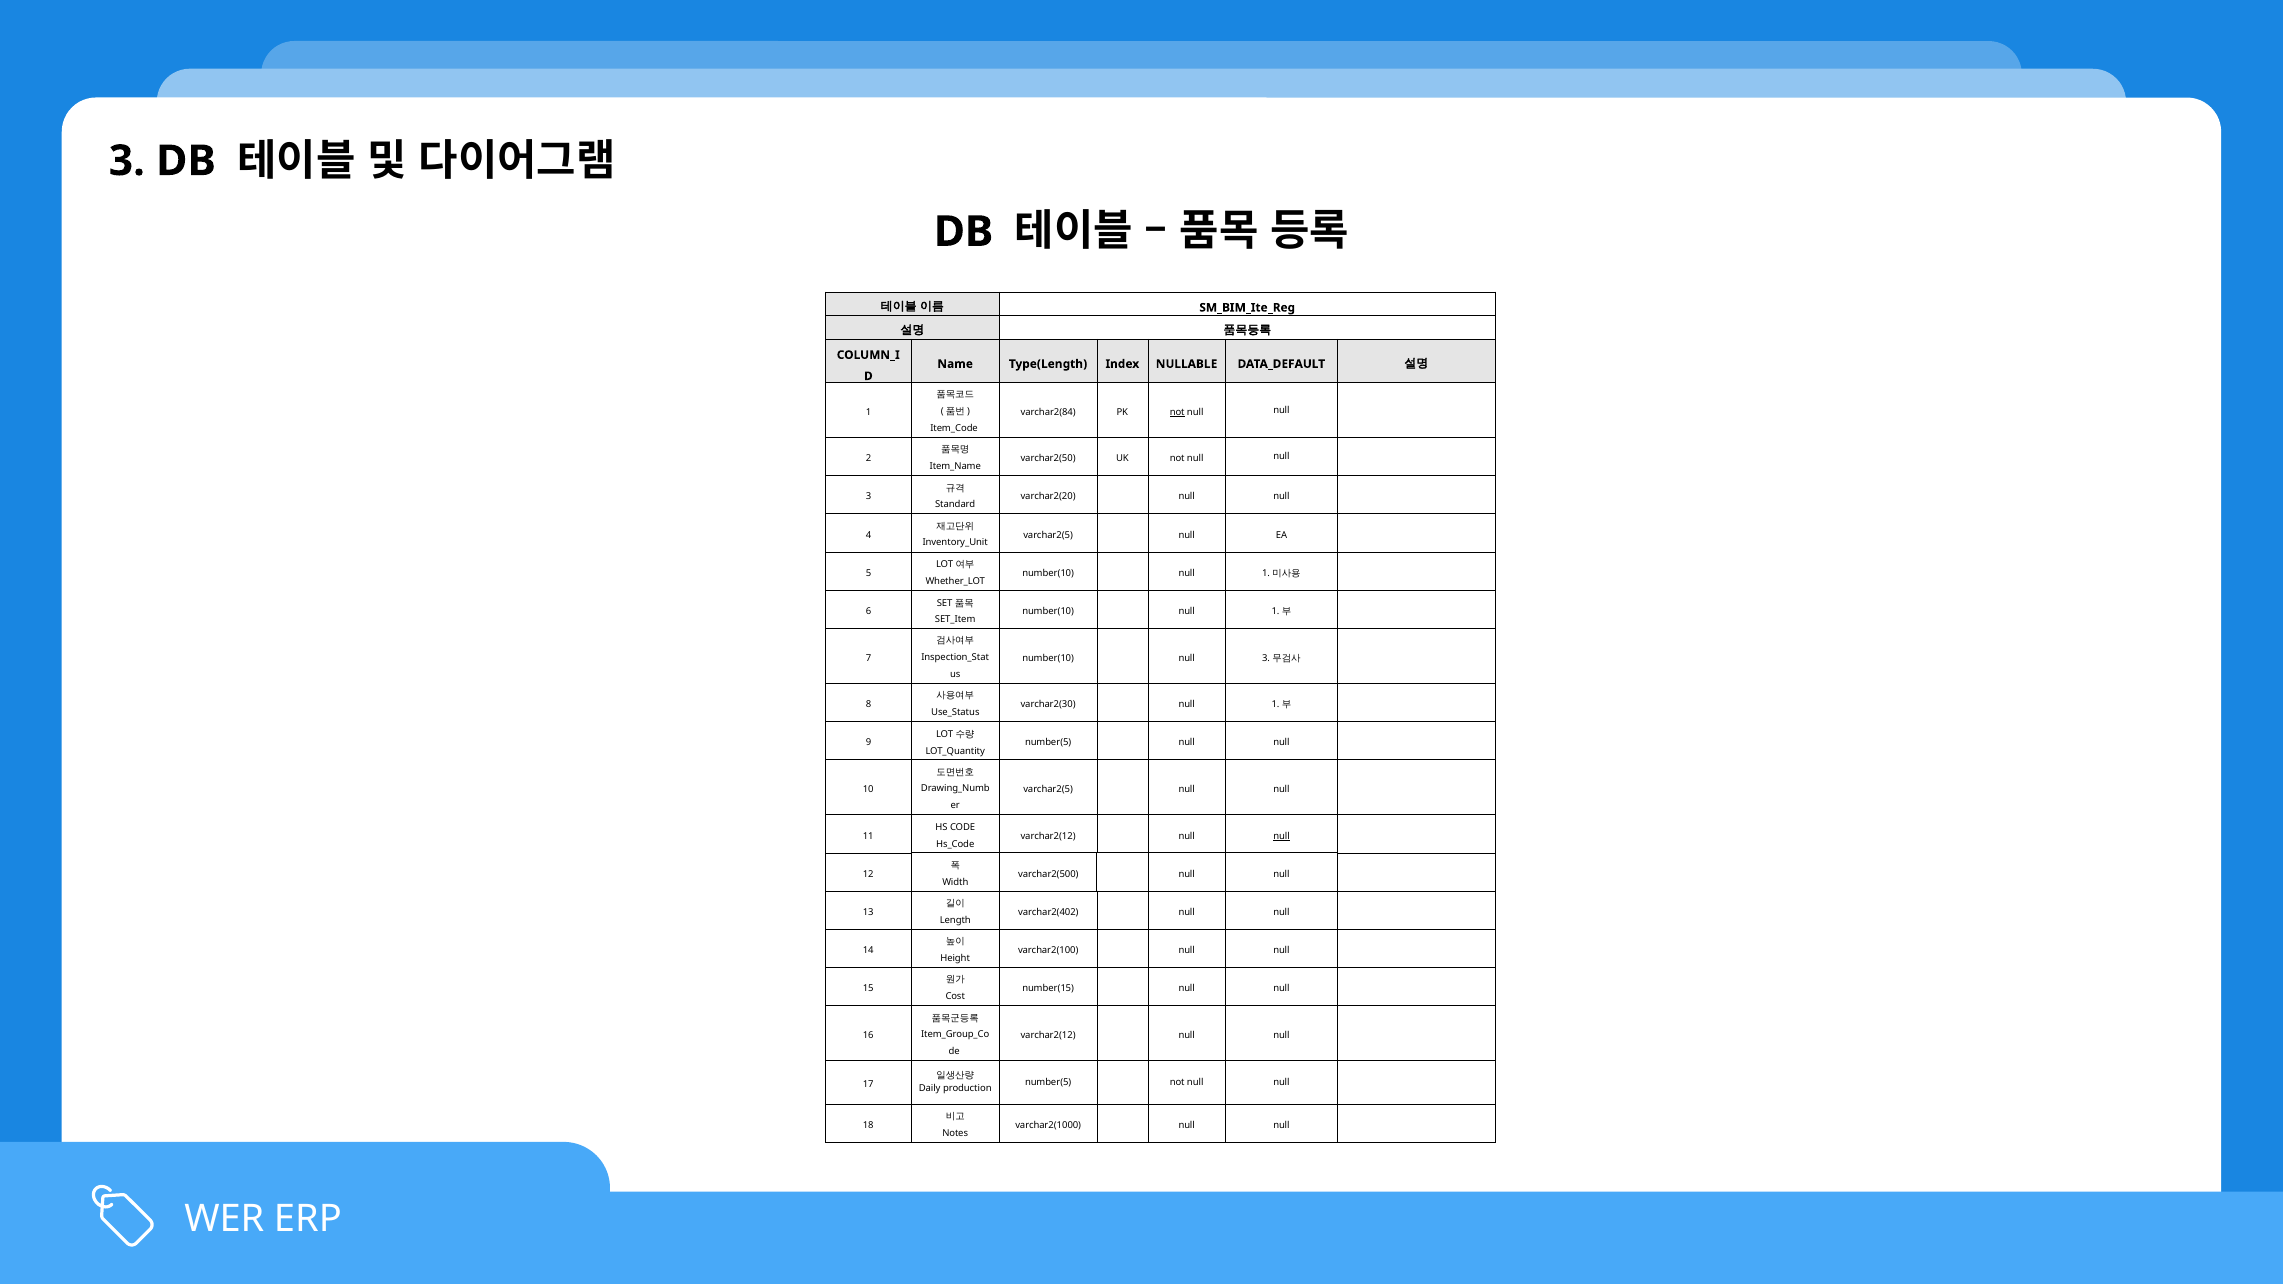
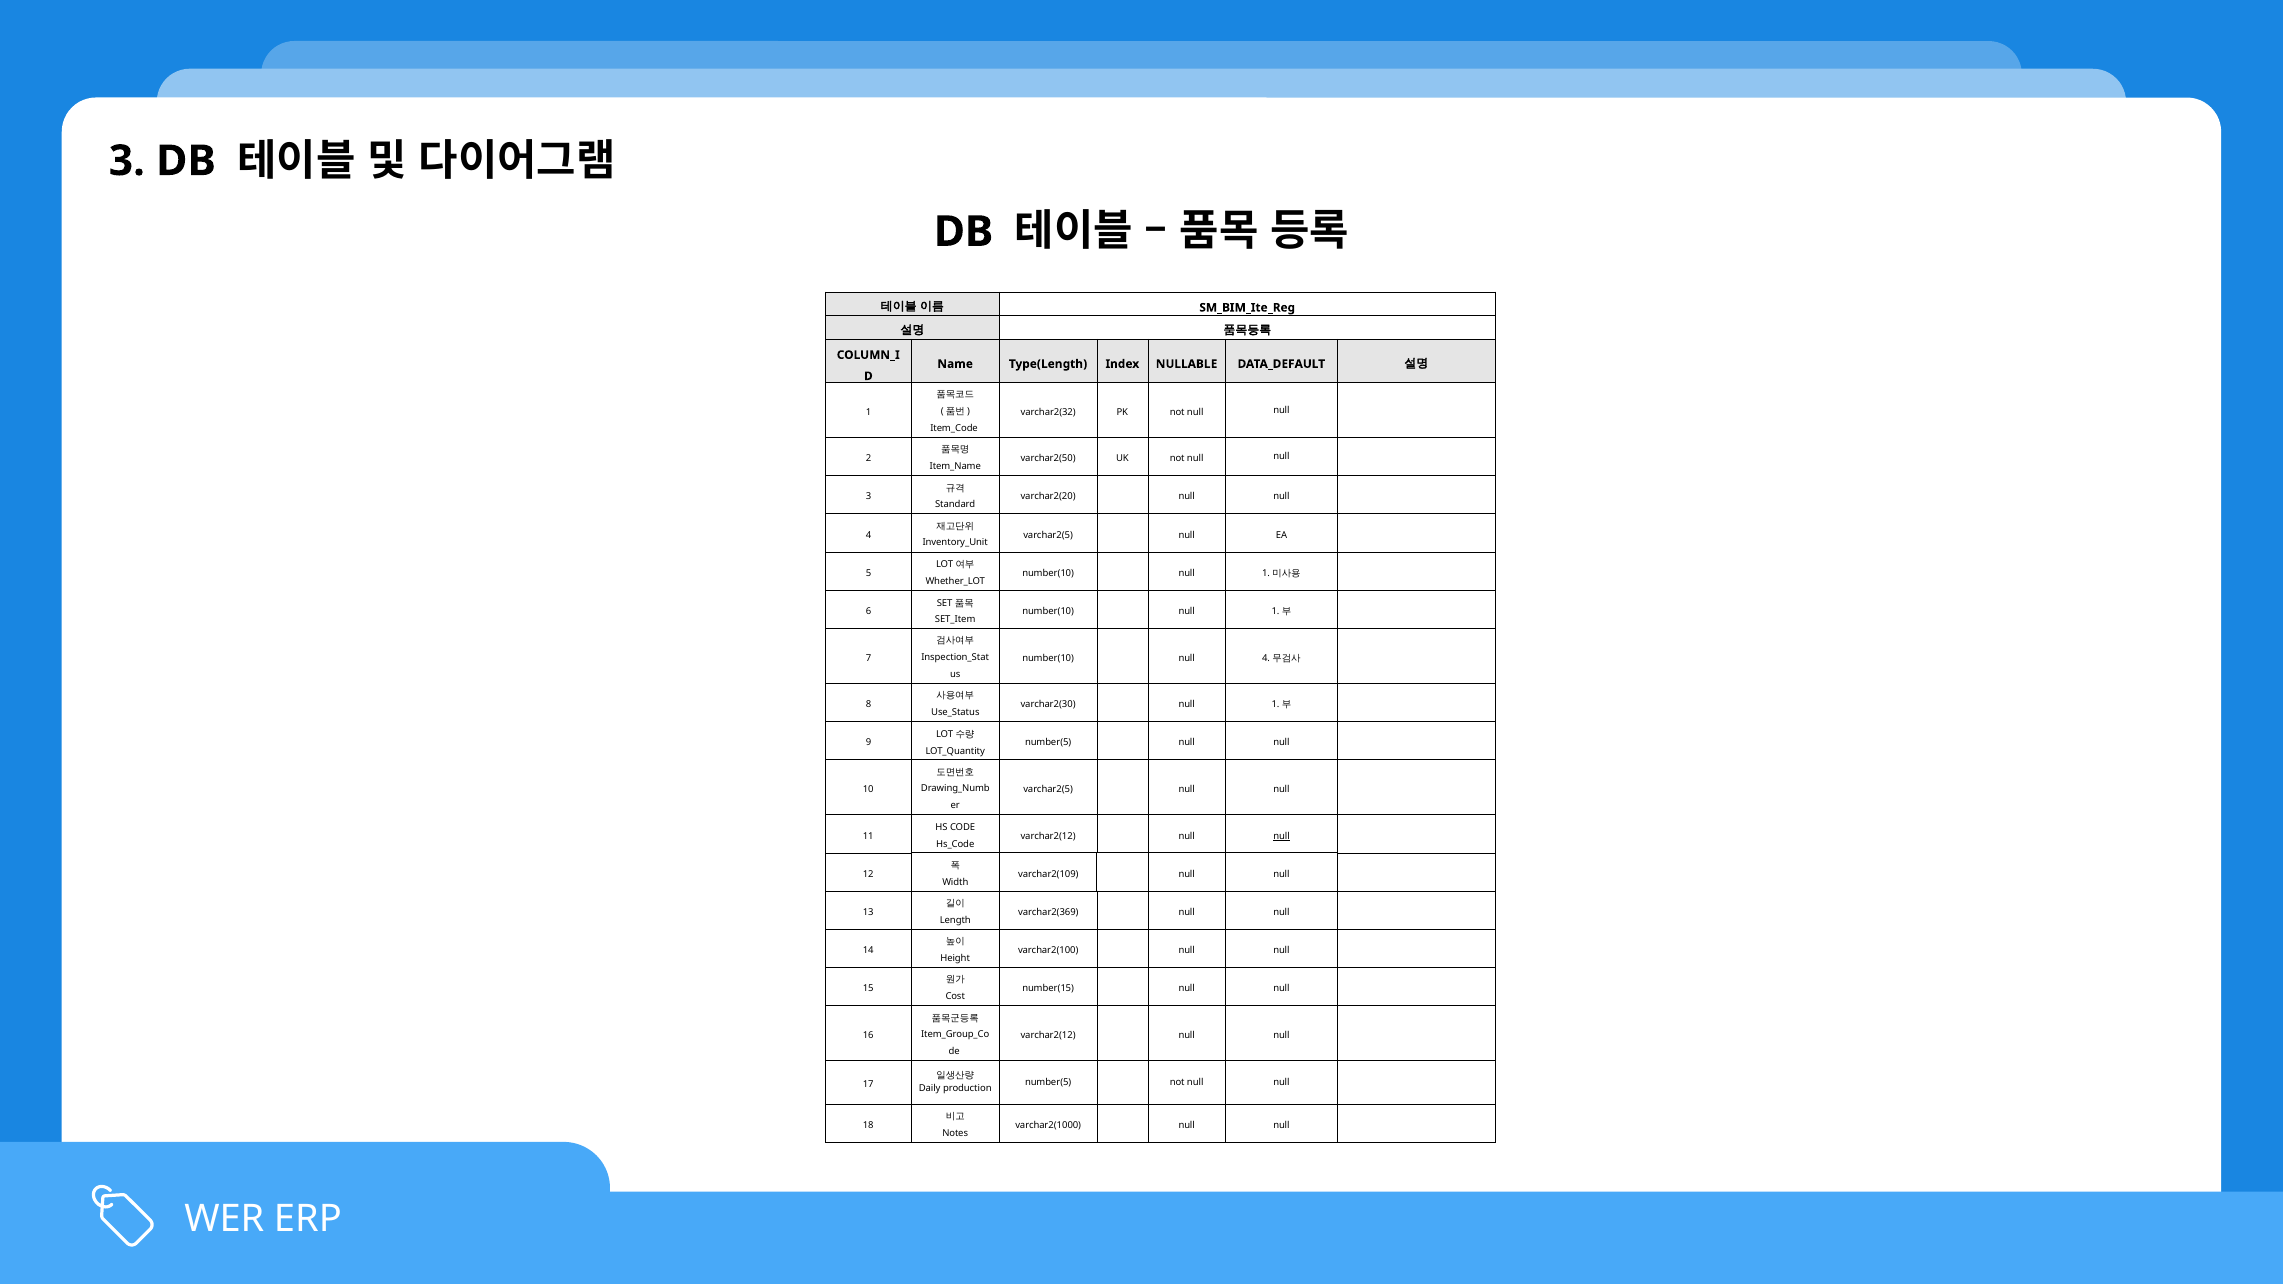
varchar2(84: varchar2(84 -> varchar2(32
not at (1177, 412) underline: present -> none
number(10 null 3: 3 -> 4
varchar2(500: varchar2(500 -> varchar2(109
varchar2(402: varchar2(402 -> varchar2(369
